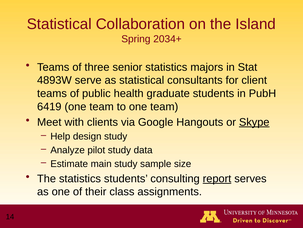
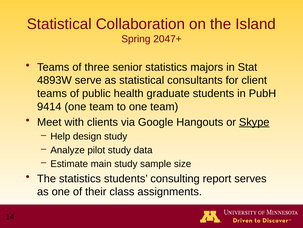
2034+: 2034+ -> 2047+
6419: 6419 -> 9414
report underline: present -> none
